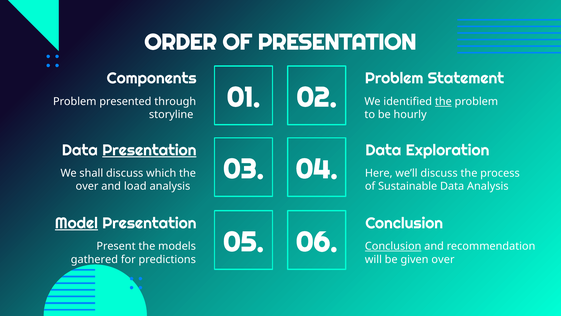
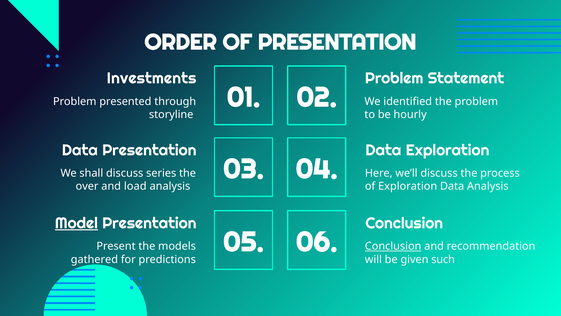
Components: Components -> Investments
the at (443, 101) underline: present -> none
Presentation at (149, 150) underline: present -> none
which: which -> series
of Sustainable: Sustainable -> Exploration
given over: over -> such
